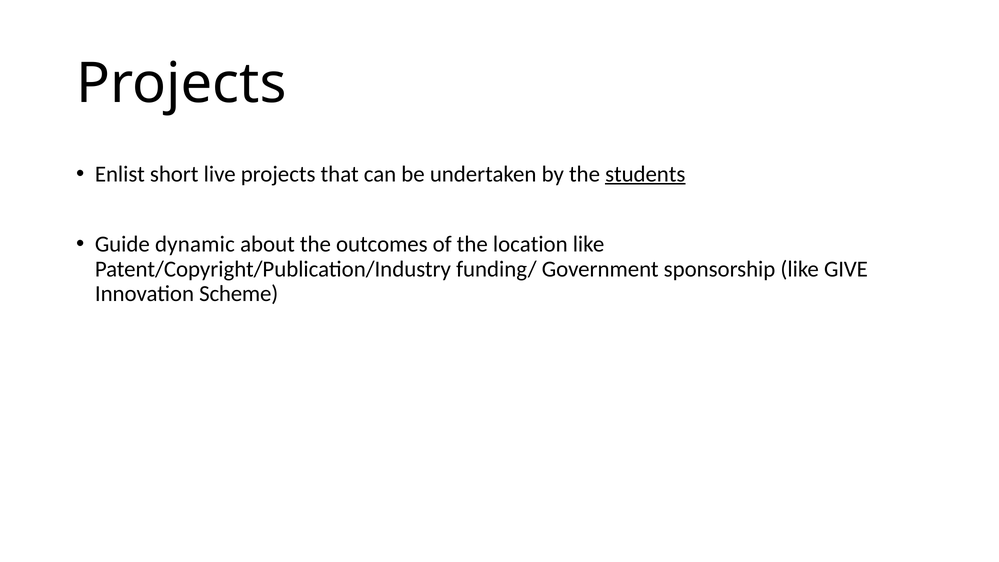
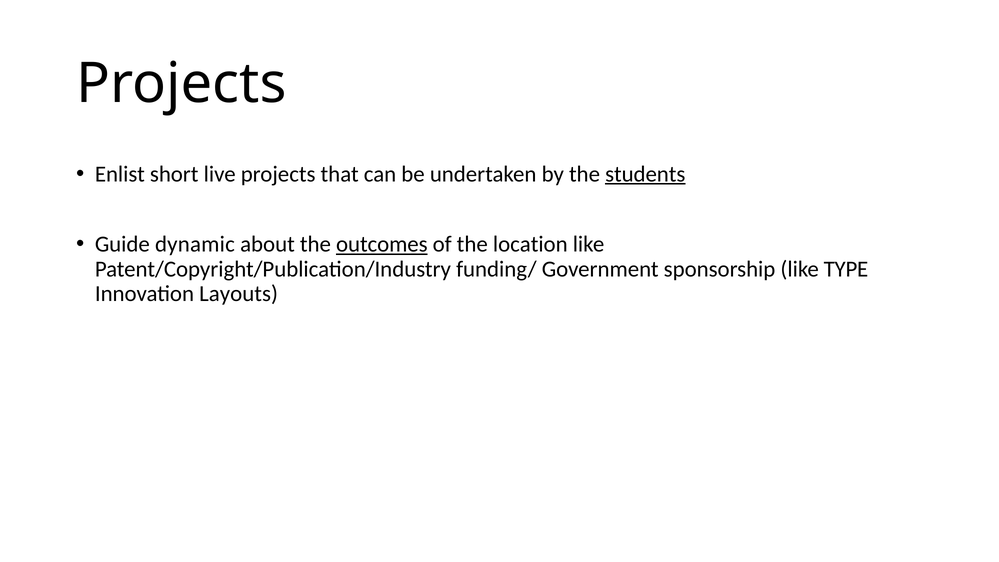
outcomes underline: none -> present
GIVE: GIVE -> TYPE
Scheme: Scheme -> Layouts
